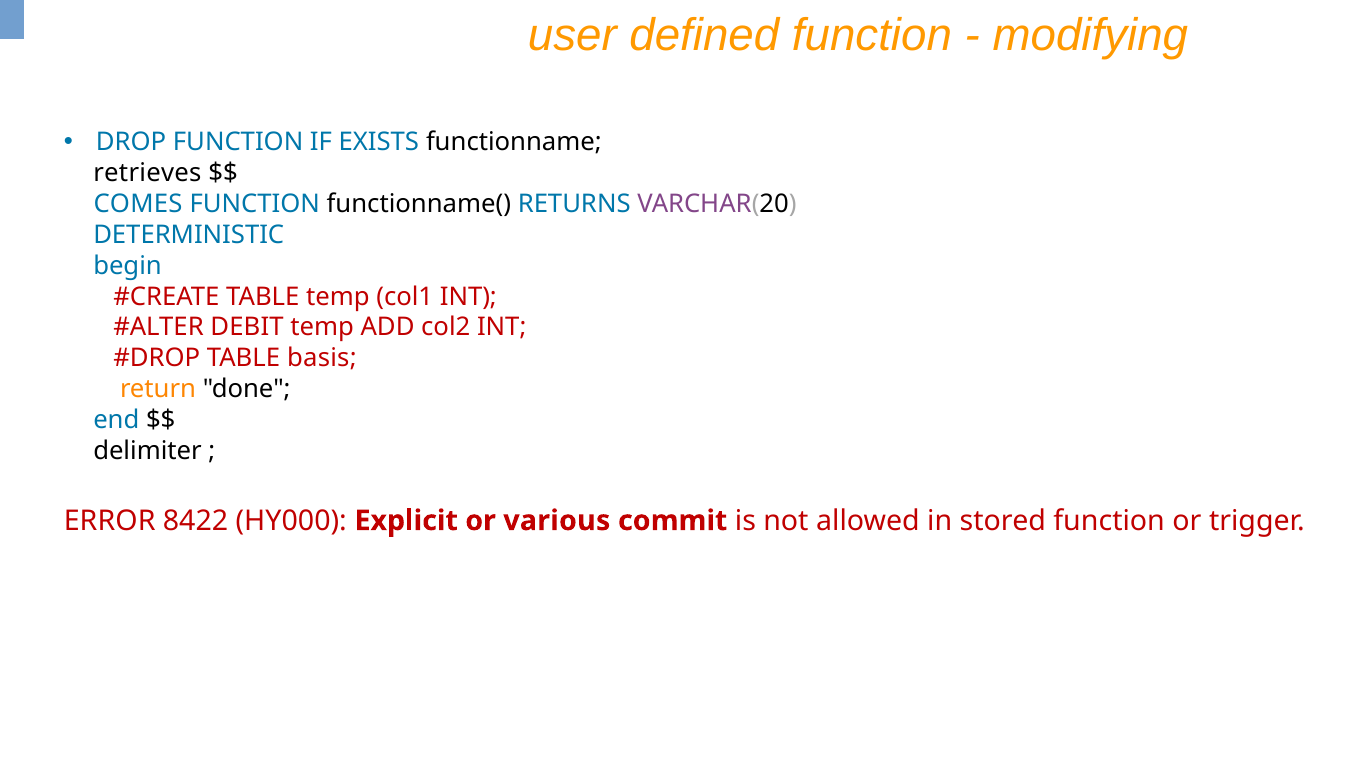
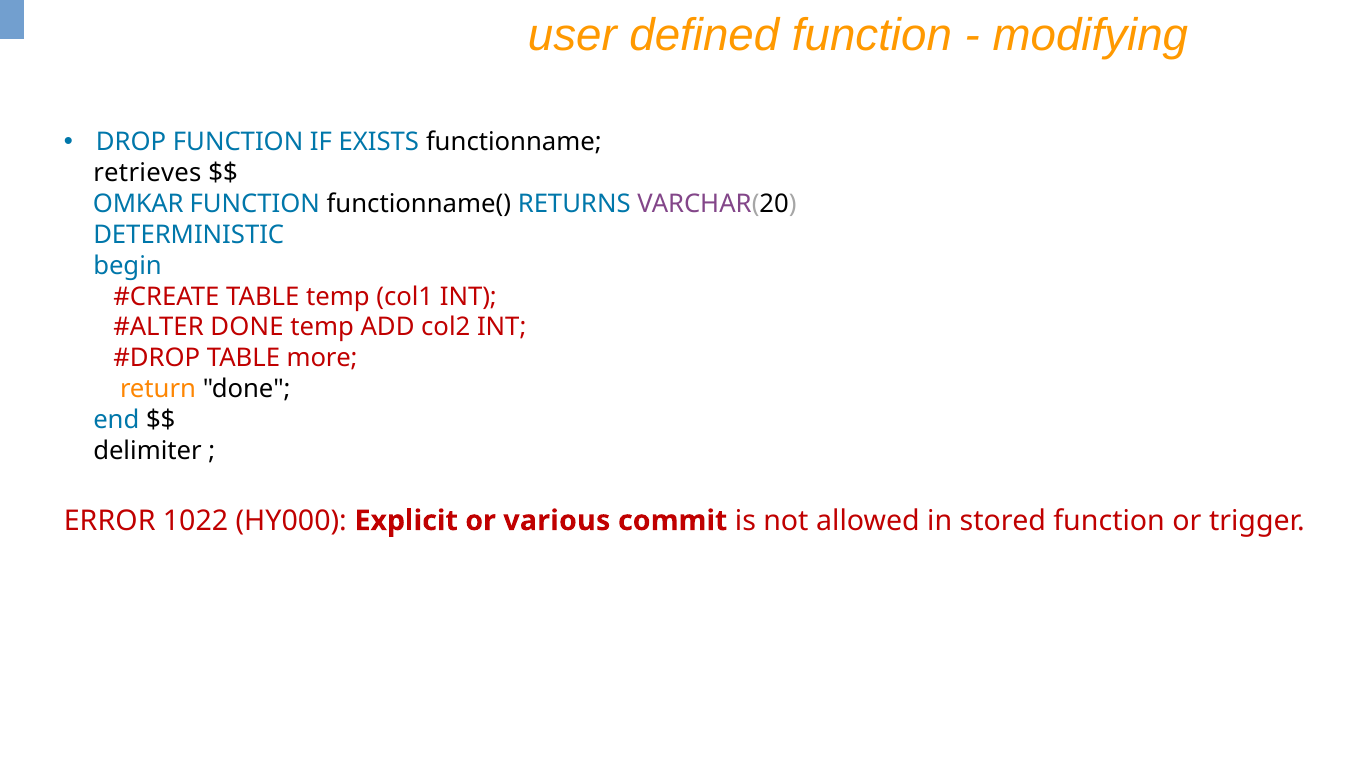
COMES: COMES -> OMKAR
DEBIT at (247, 327): DEBIT -> DONE
basis: basis -> more
8422: 8422 -> 1022
